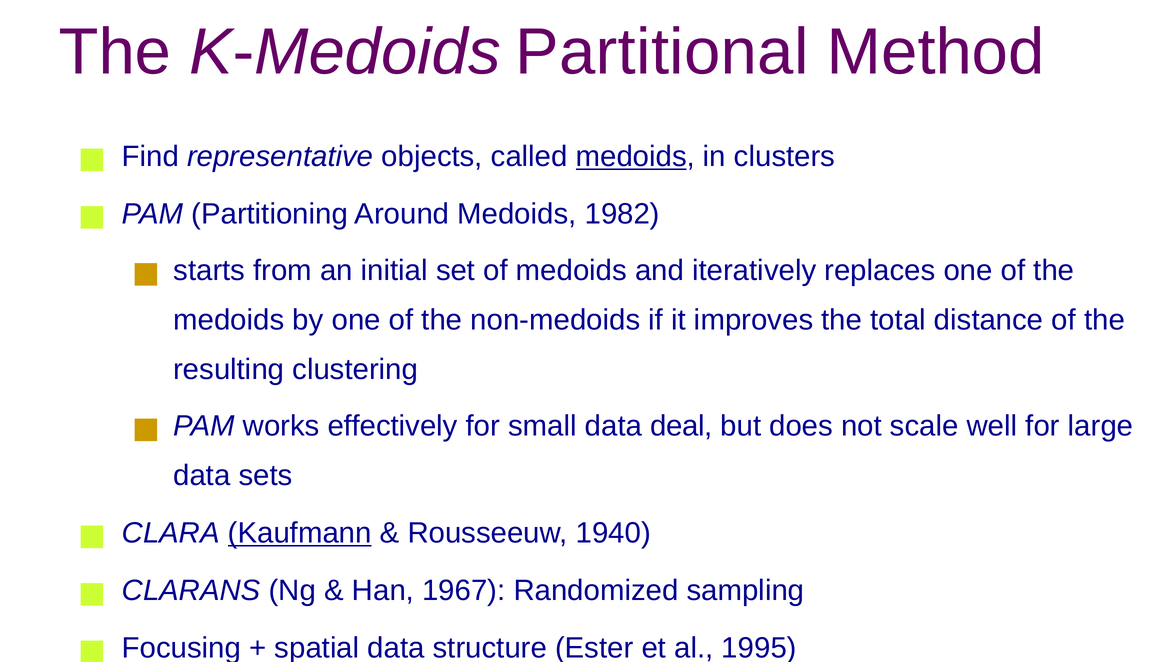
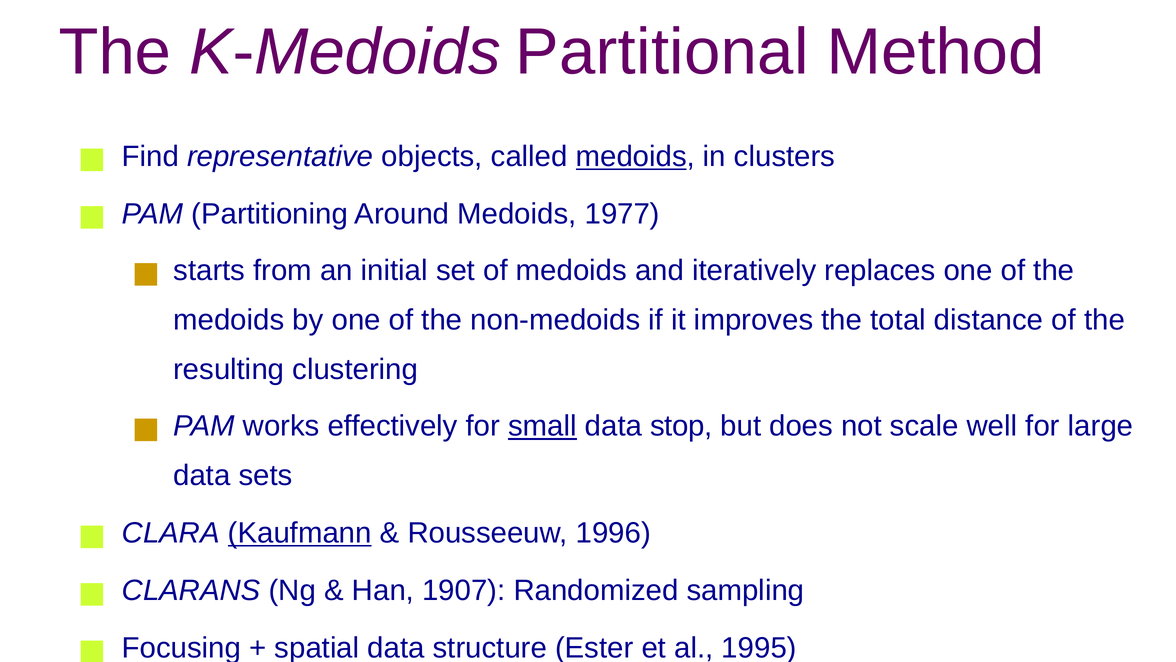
1982: 1982 -> 1977
small underline: none -> present
deal: deal -> stop
1940: 1940 -> 1996
1967: 1967 -> 1907
